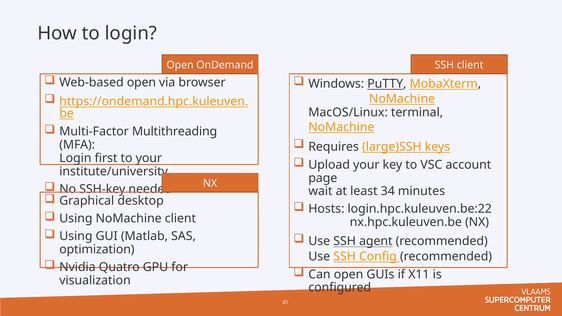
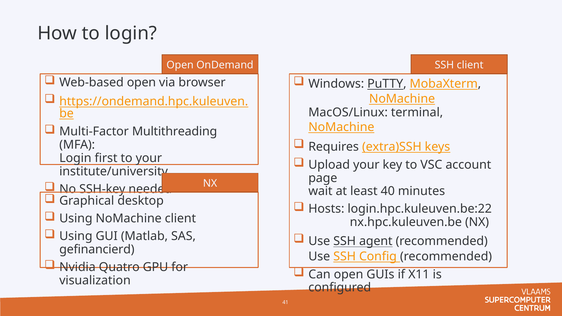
large)SSH: large)SSH -> extra)SSH
34: 34 -> 40
optimization: optimization -> gefinancierd
